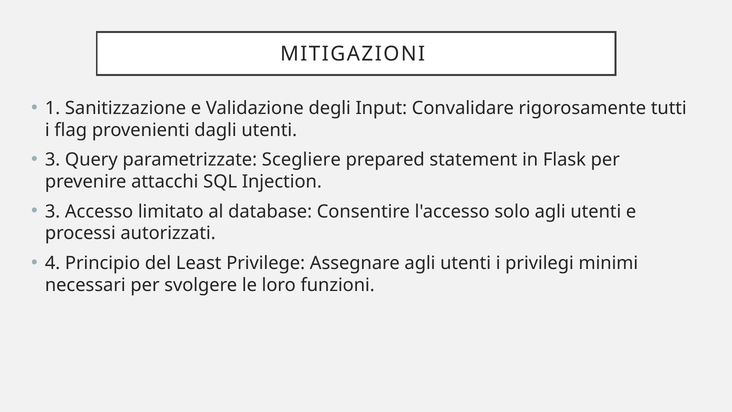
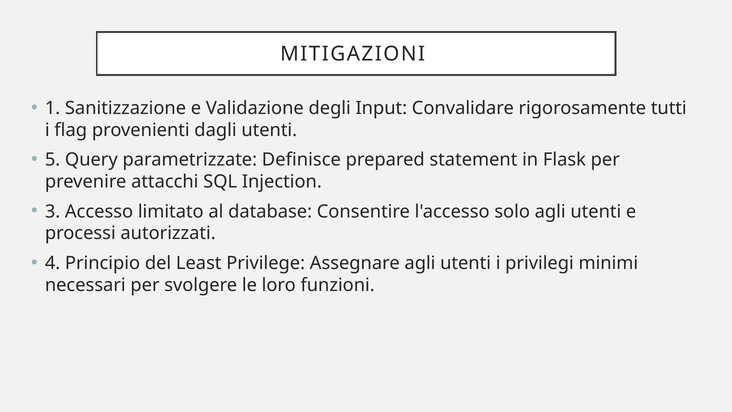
3 at (53, 160): 3 -> 5
Scegliere: Scegliere -> Definisce
